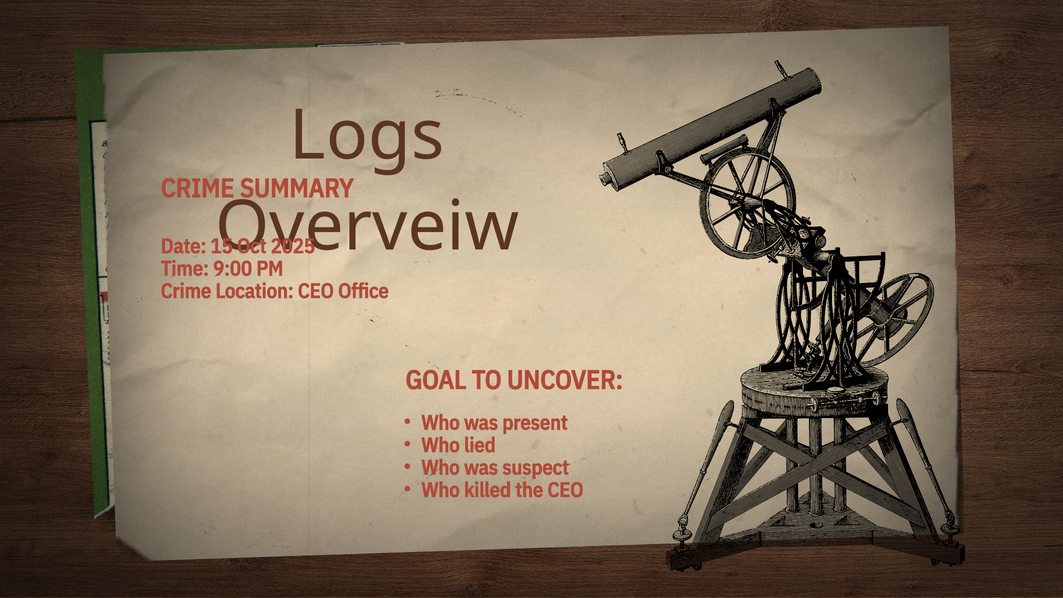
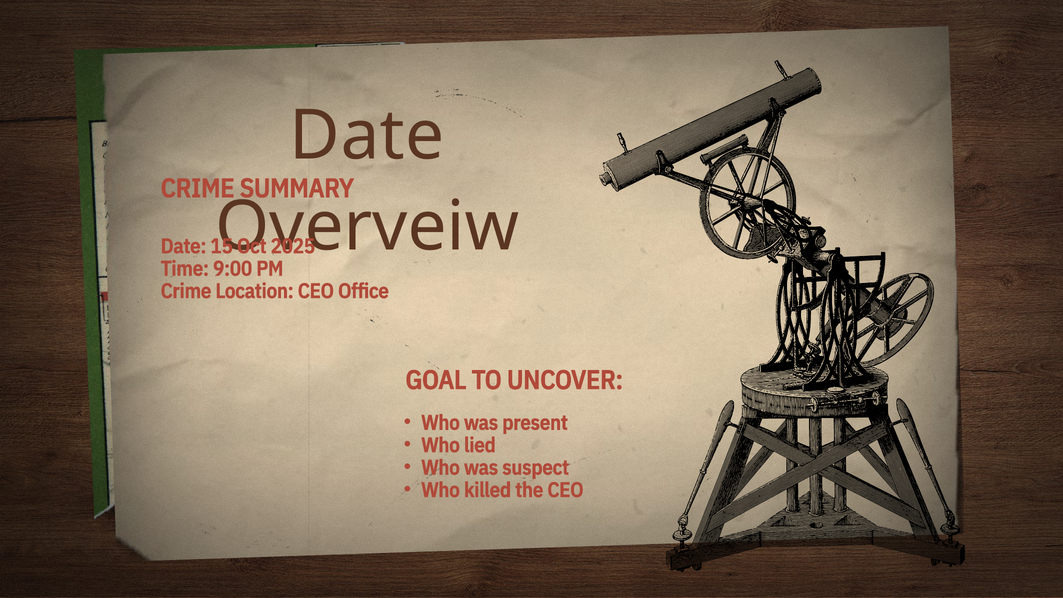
Logs at (367, 136): Logs -> Date
